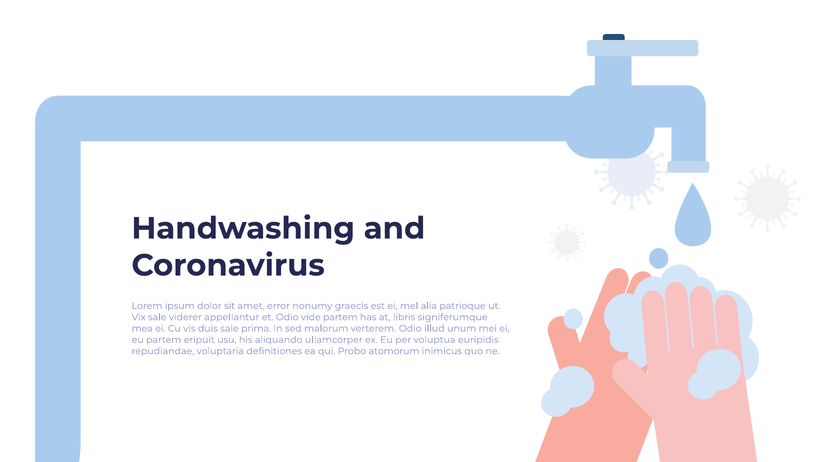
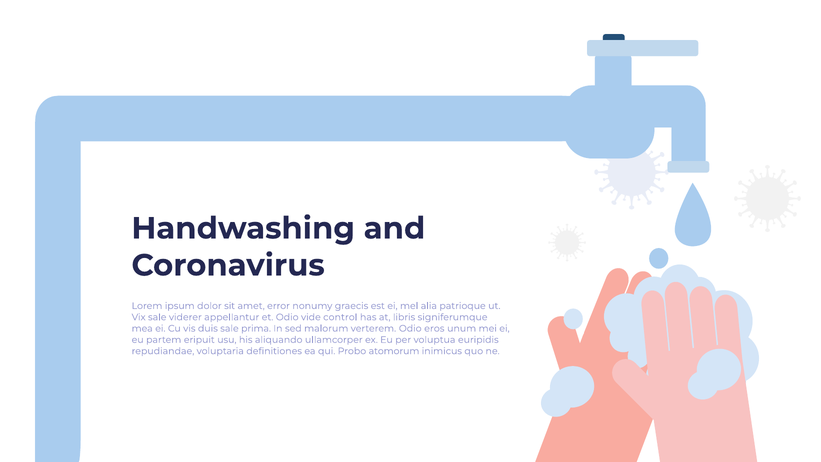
vide partem: partem -> control
illud: illud -> eros
